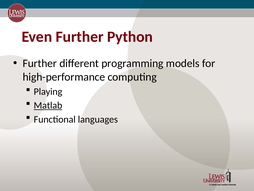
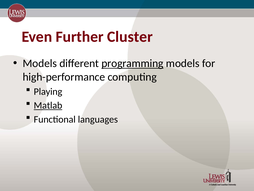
Python: Python -> Cluster
Further at (40, 63): Further -> Models
programming underline: none -> present
